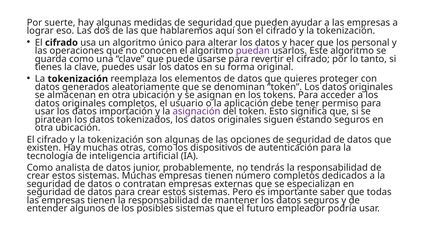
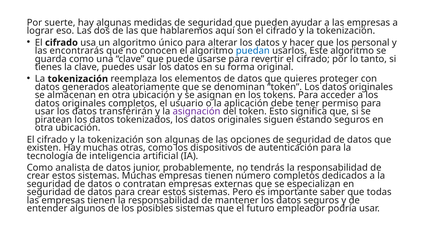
operaciones: operaciones -> encontrarás
puedan colour: purple -> blue
importación: importación -> transferirán
